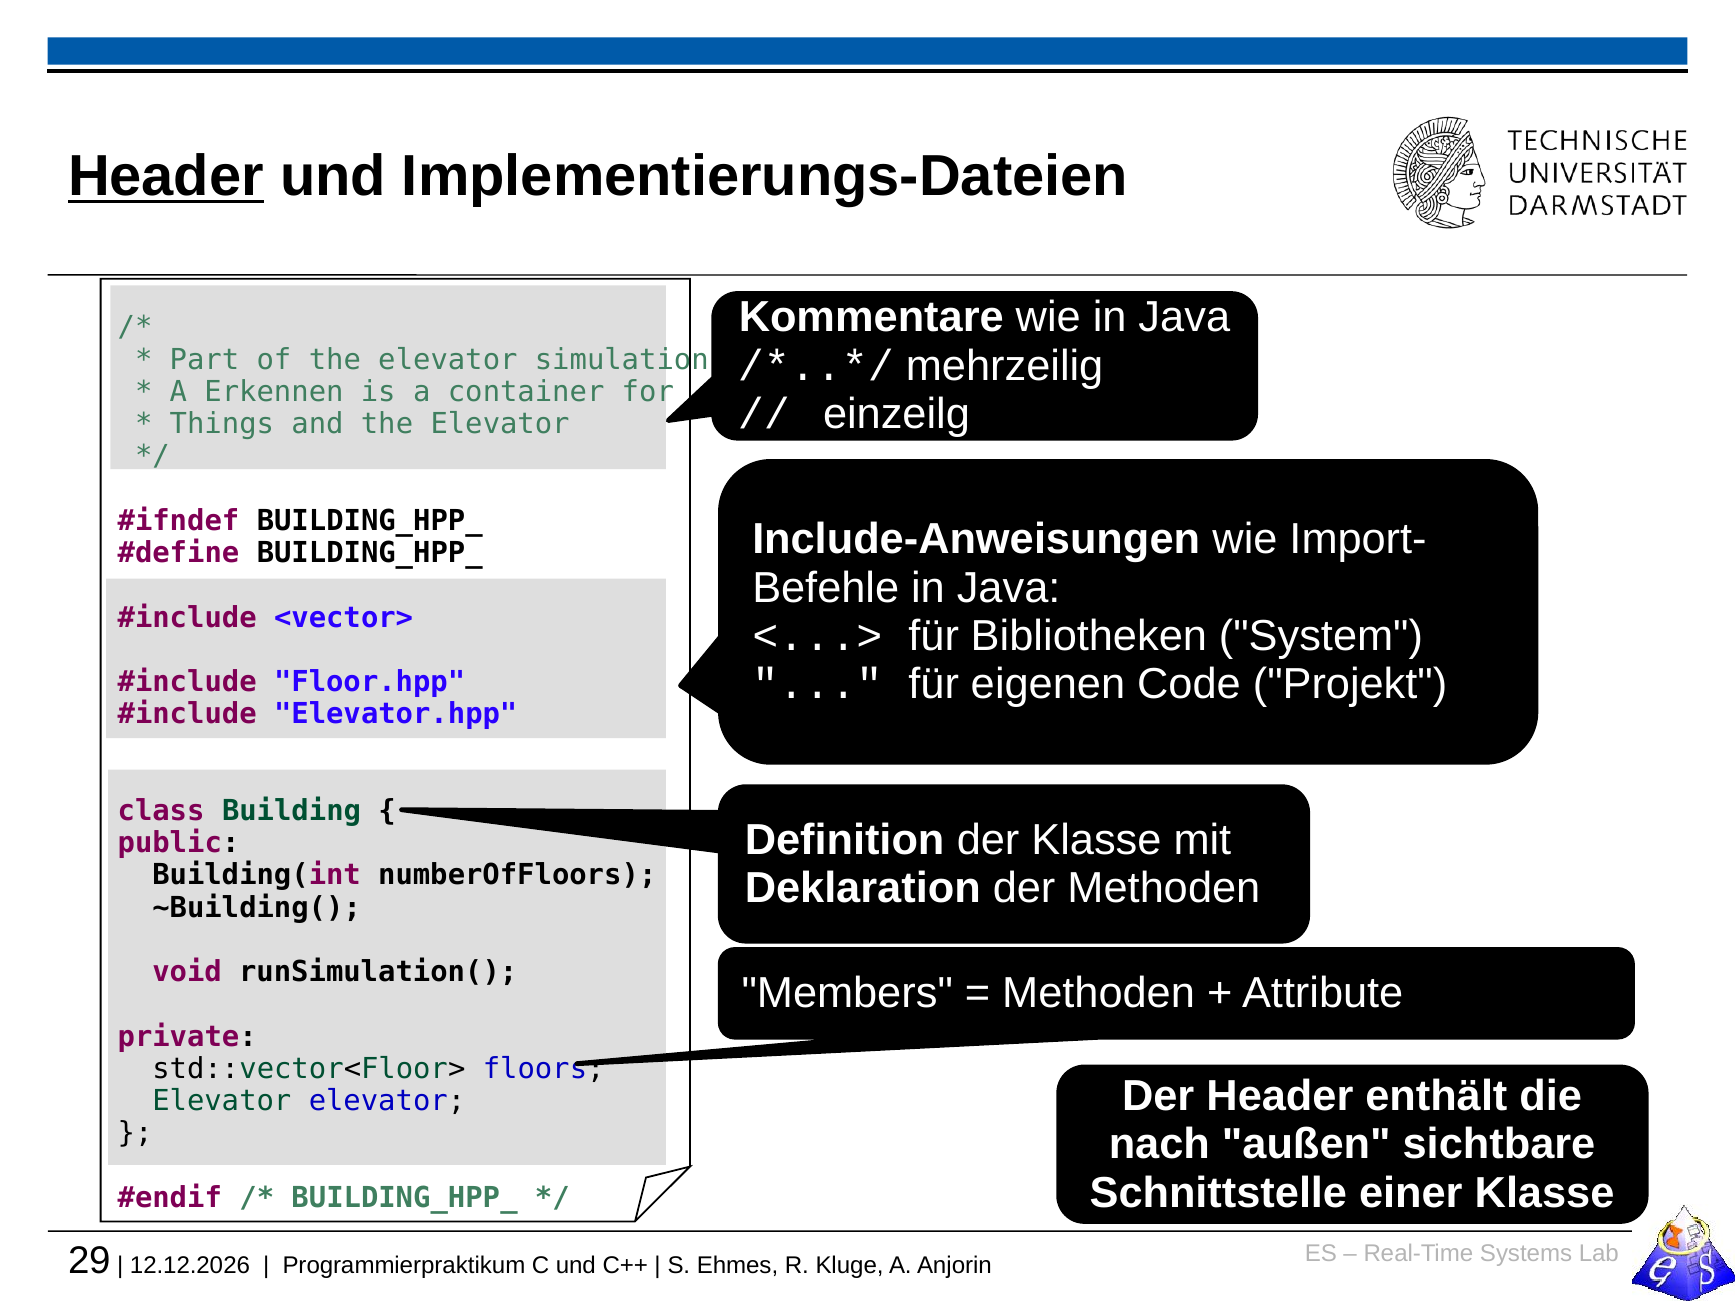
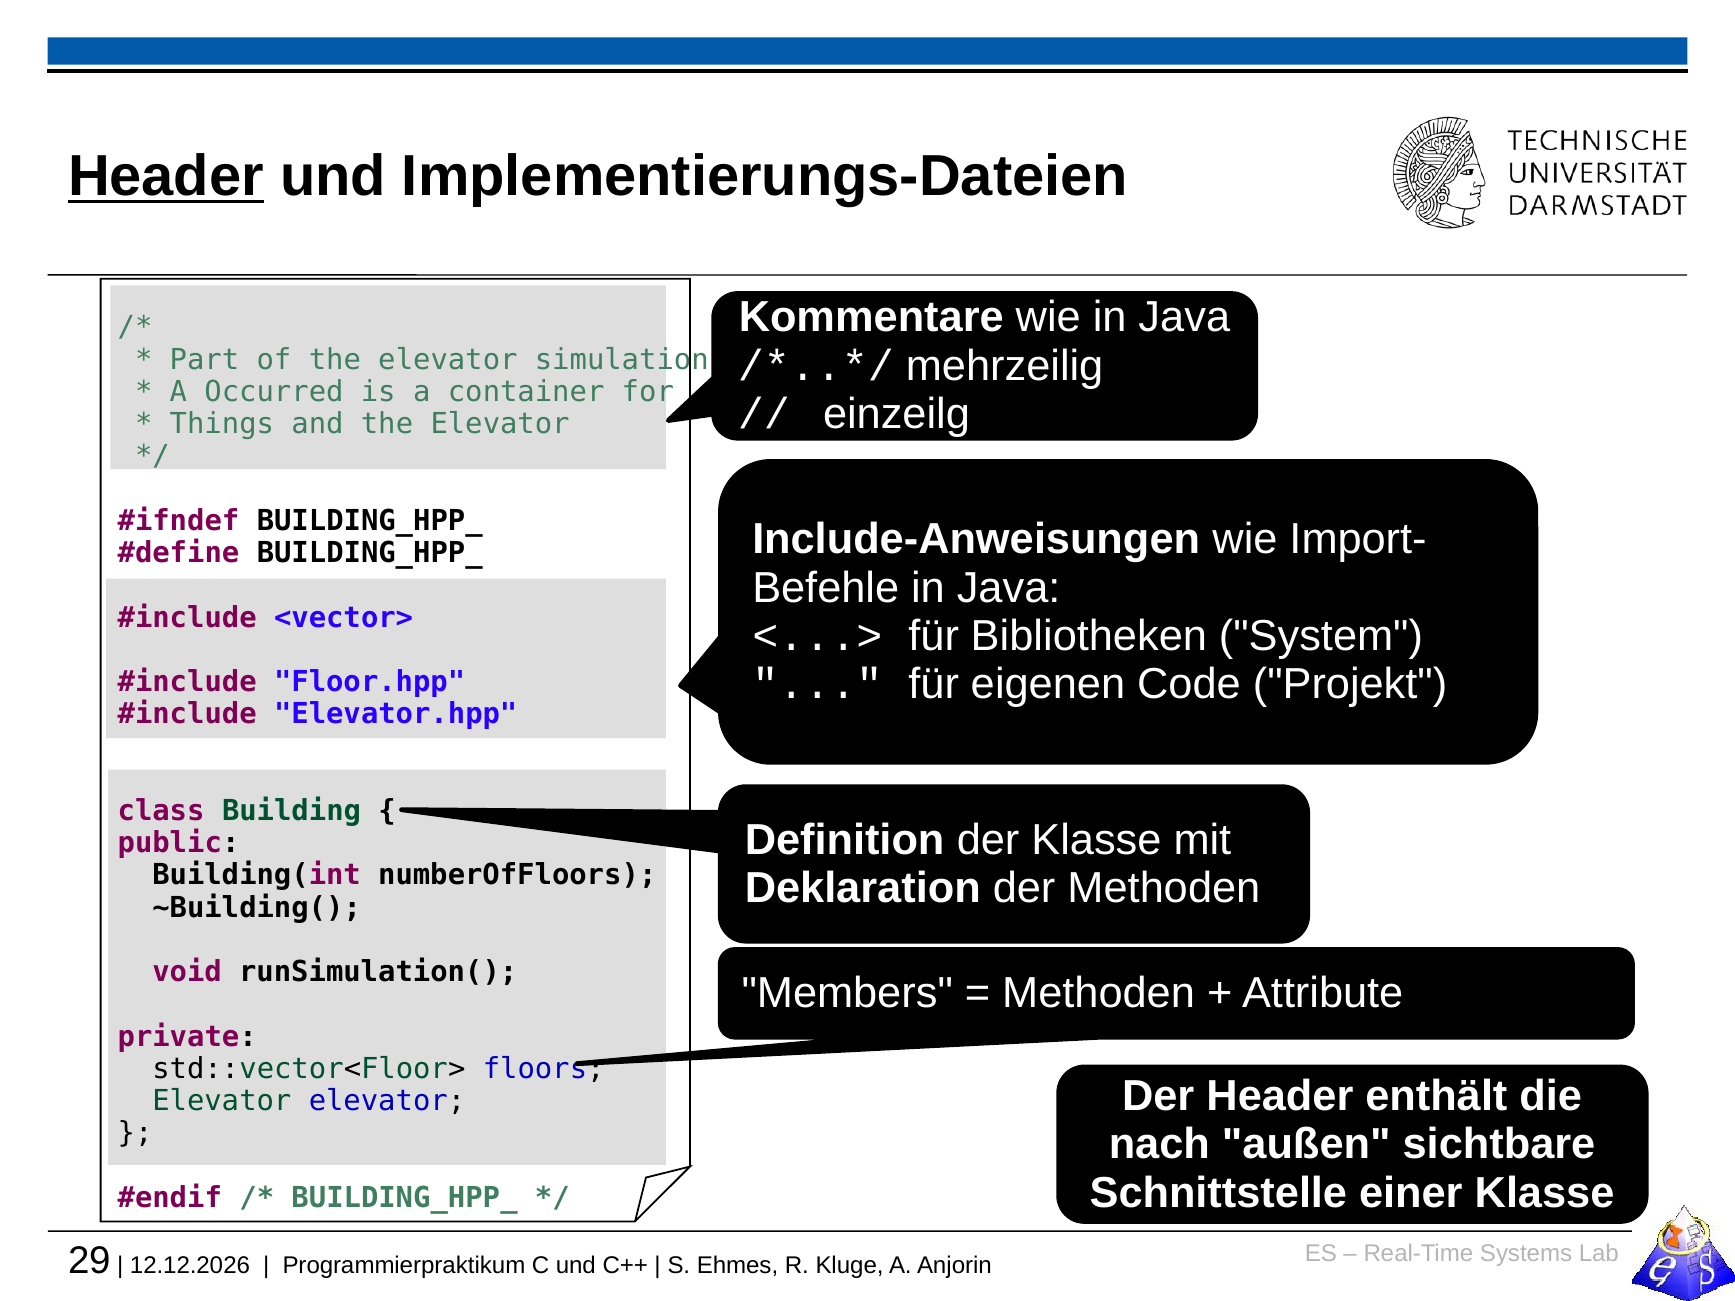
Erkennen: Erkennen -> Occurred
